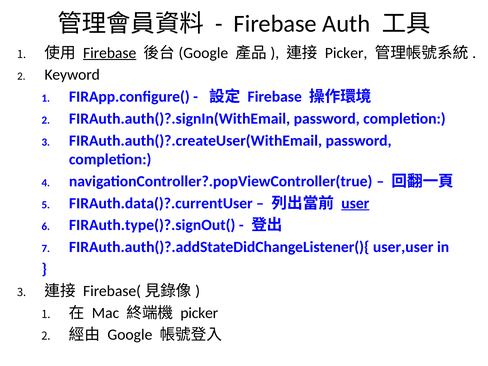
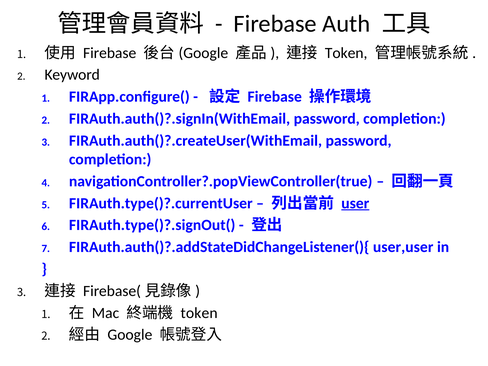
Firebase at (110, 53) underline: present -> none
Picker at (346, 53): Picker -> Token
FIRAuth.data()?.currentUser: FIRAuth.data()?.currentUser -> FIRAuth.type()?.currentUser
picker at (199, 313): picker -> token
